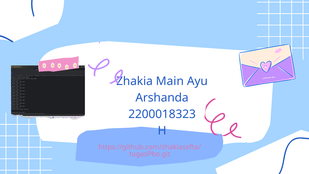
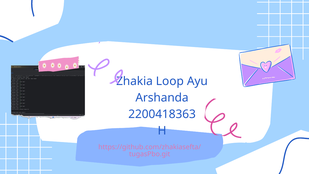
Main: Main -> Loop
2200018323: 2200018323 -> 2200418363
